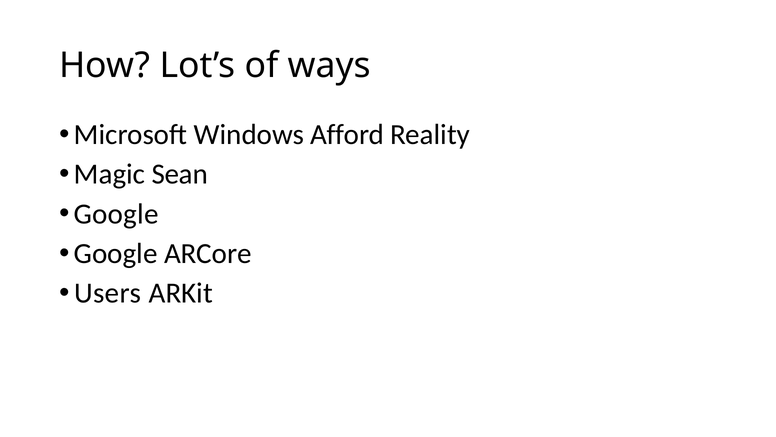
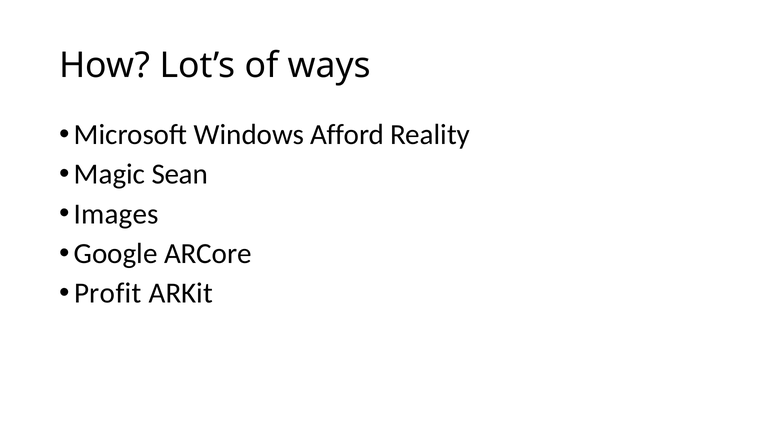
Google at (116, 214): Google -> Images
Users: Users -> Profit
